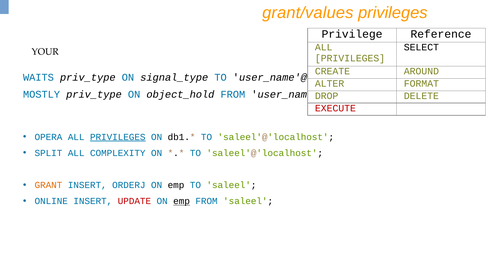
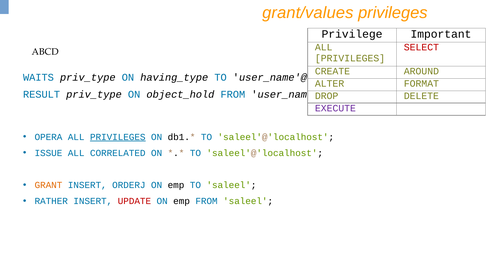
Reference: Reference -> Important
SELECT colour: black -> red
YOUR: YOUR -> ABCD
signal_type: signal_type -> having_type
MOSTLY: MOSTLY -> RESULT
EXECUTE colour: red -> purple
SPLIT: SPLIT -> ISSUE
COMPLEXITY: COMPLEXITY -> CORRELATED
ONLINE: ONLINE -> RATHER
emp at (182, 201) underline: present -> none
